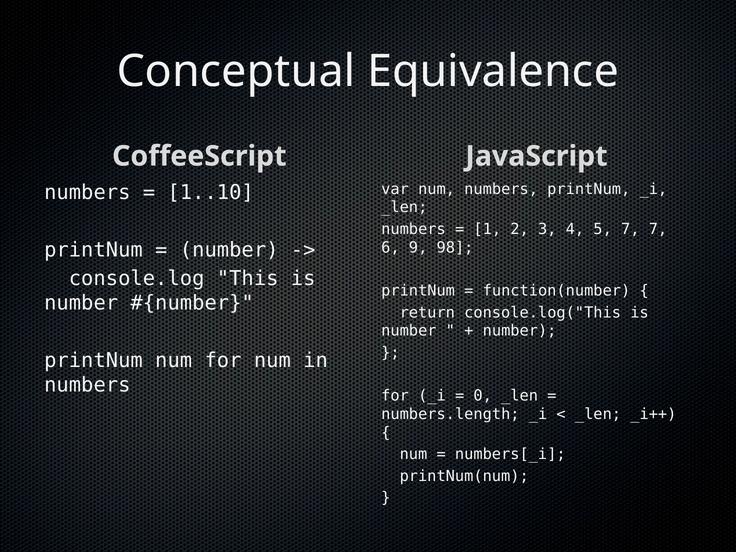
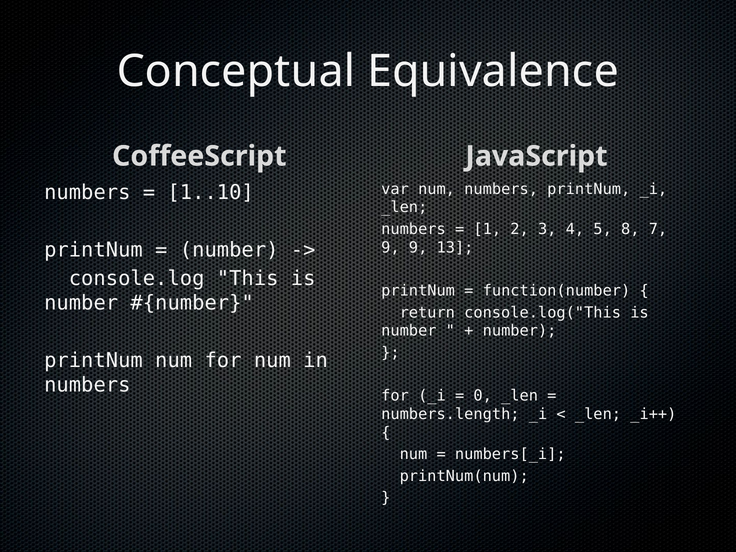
5 7: 7 -> 8
6 at (390, 247): 6 -> 9
98: 98 -> 13
